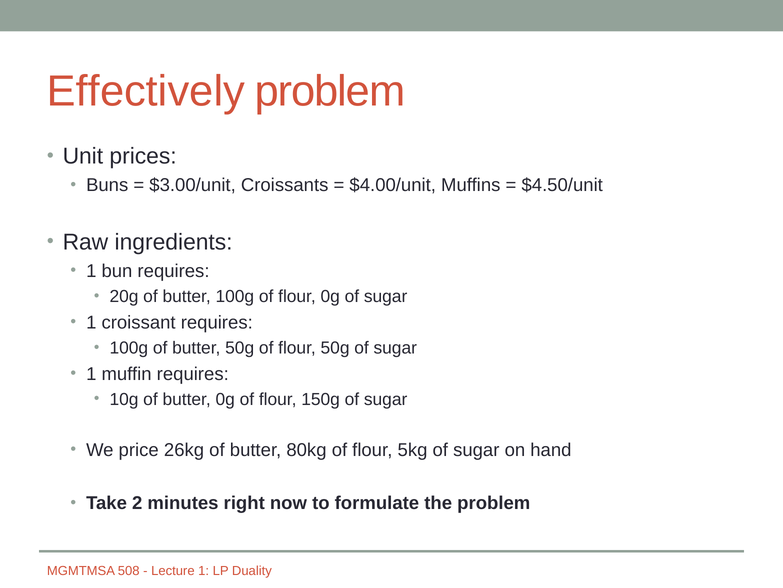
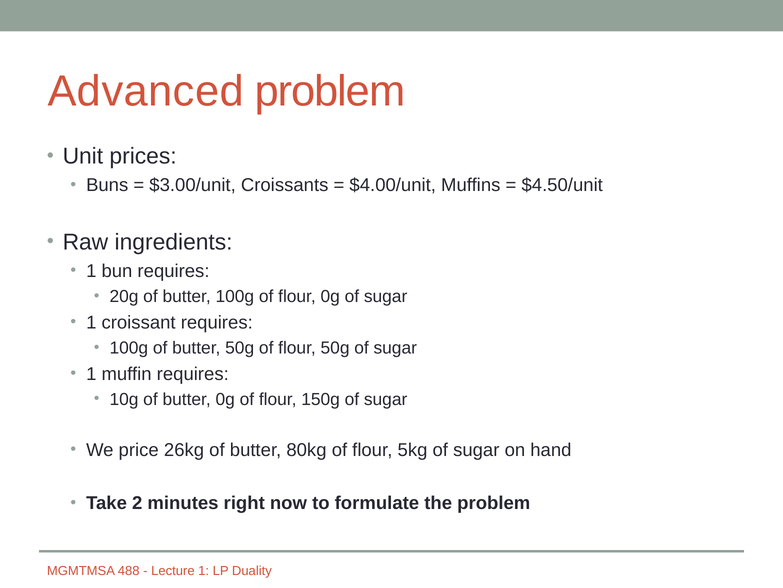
Effectively: Effectively -> Advanced
508: 508 -> 488
